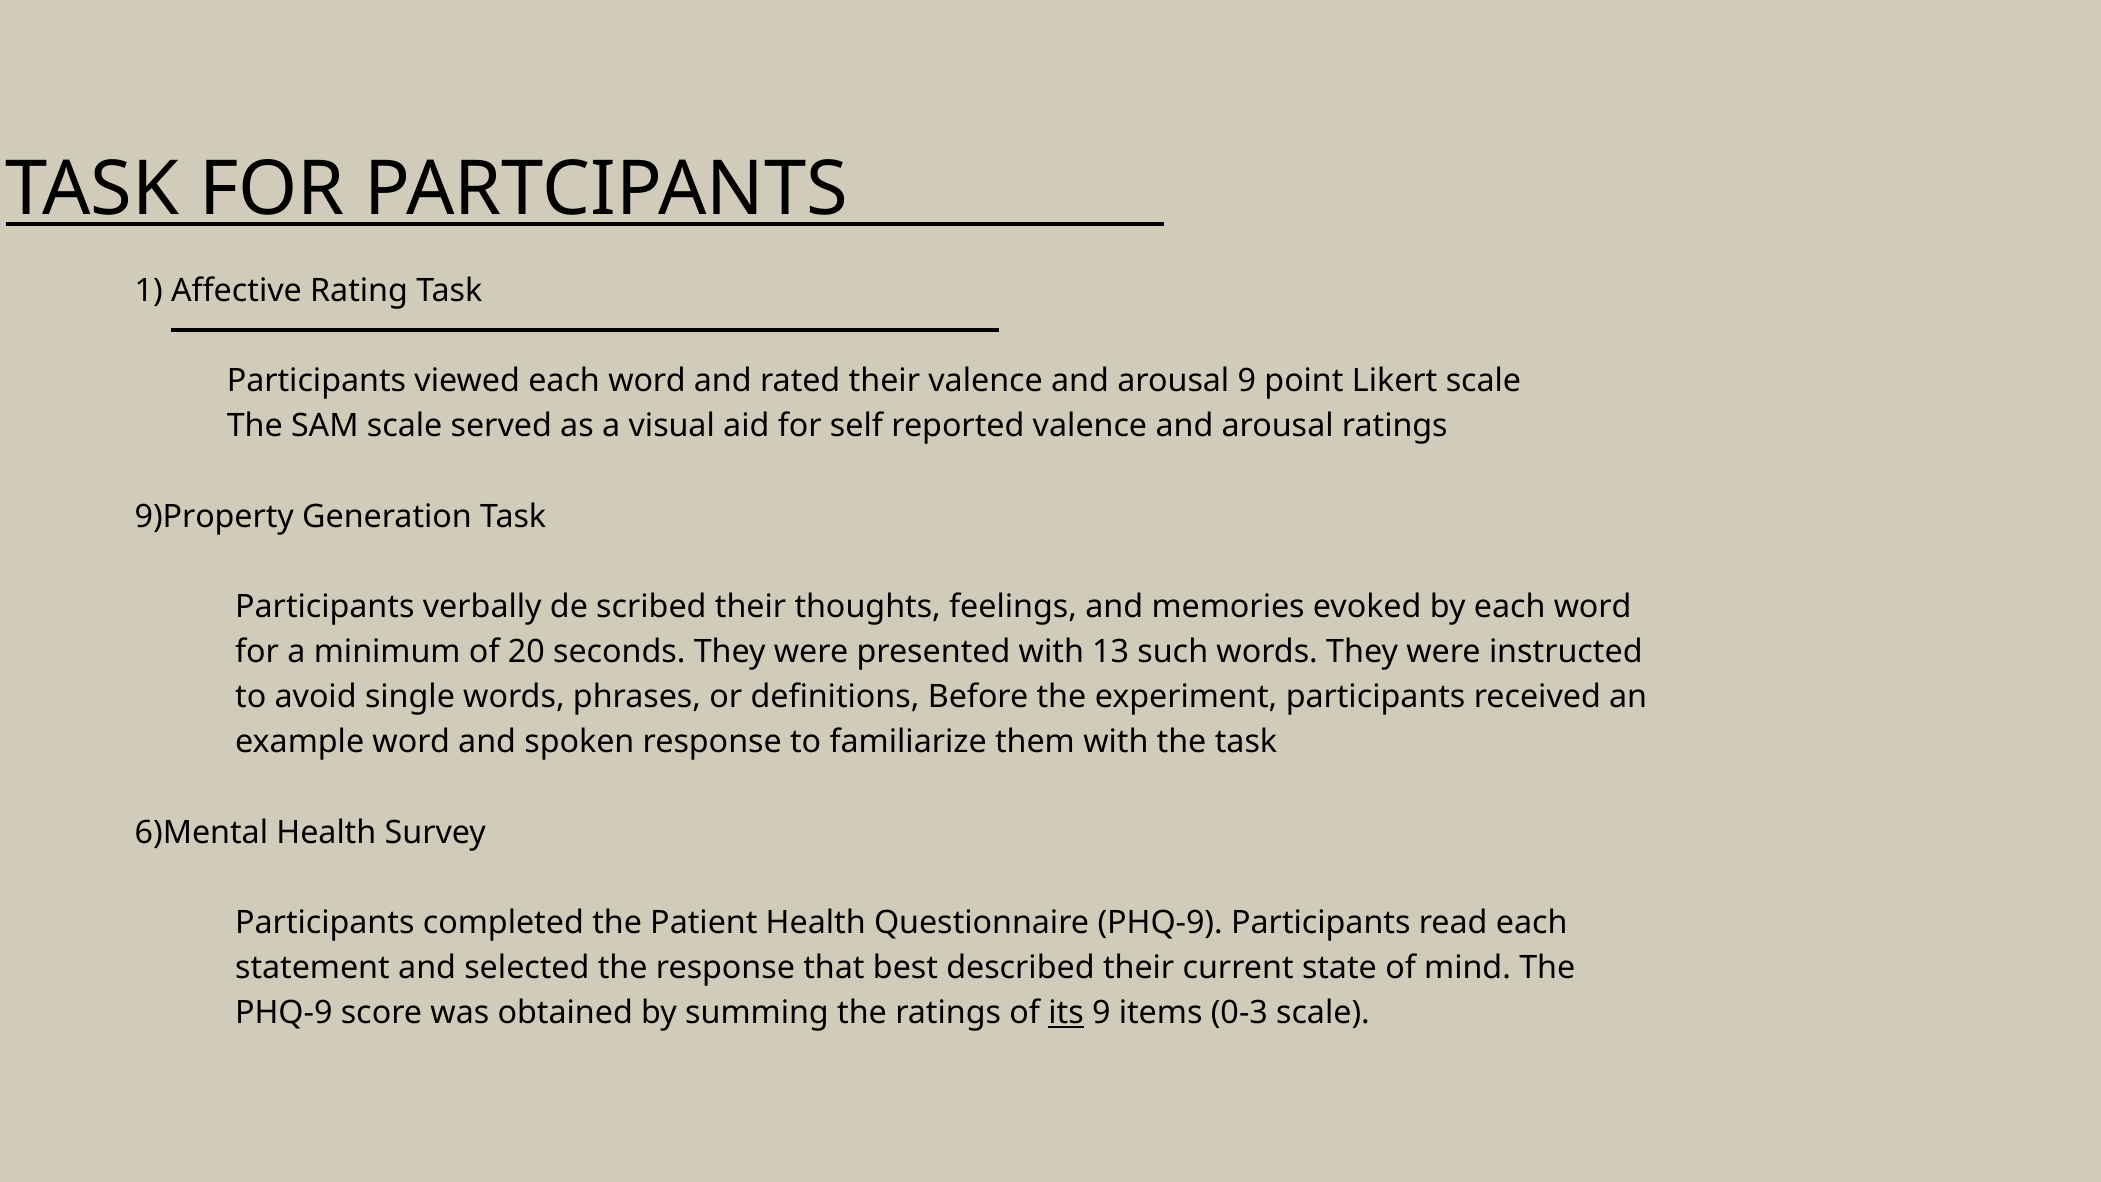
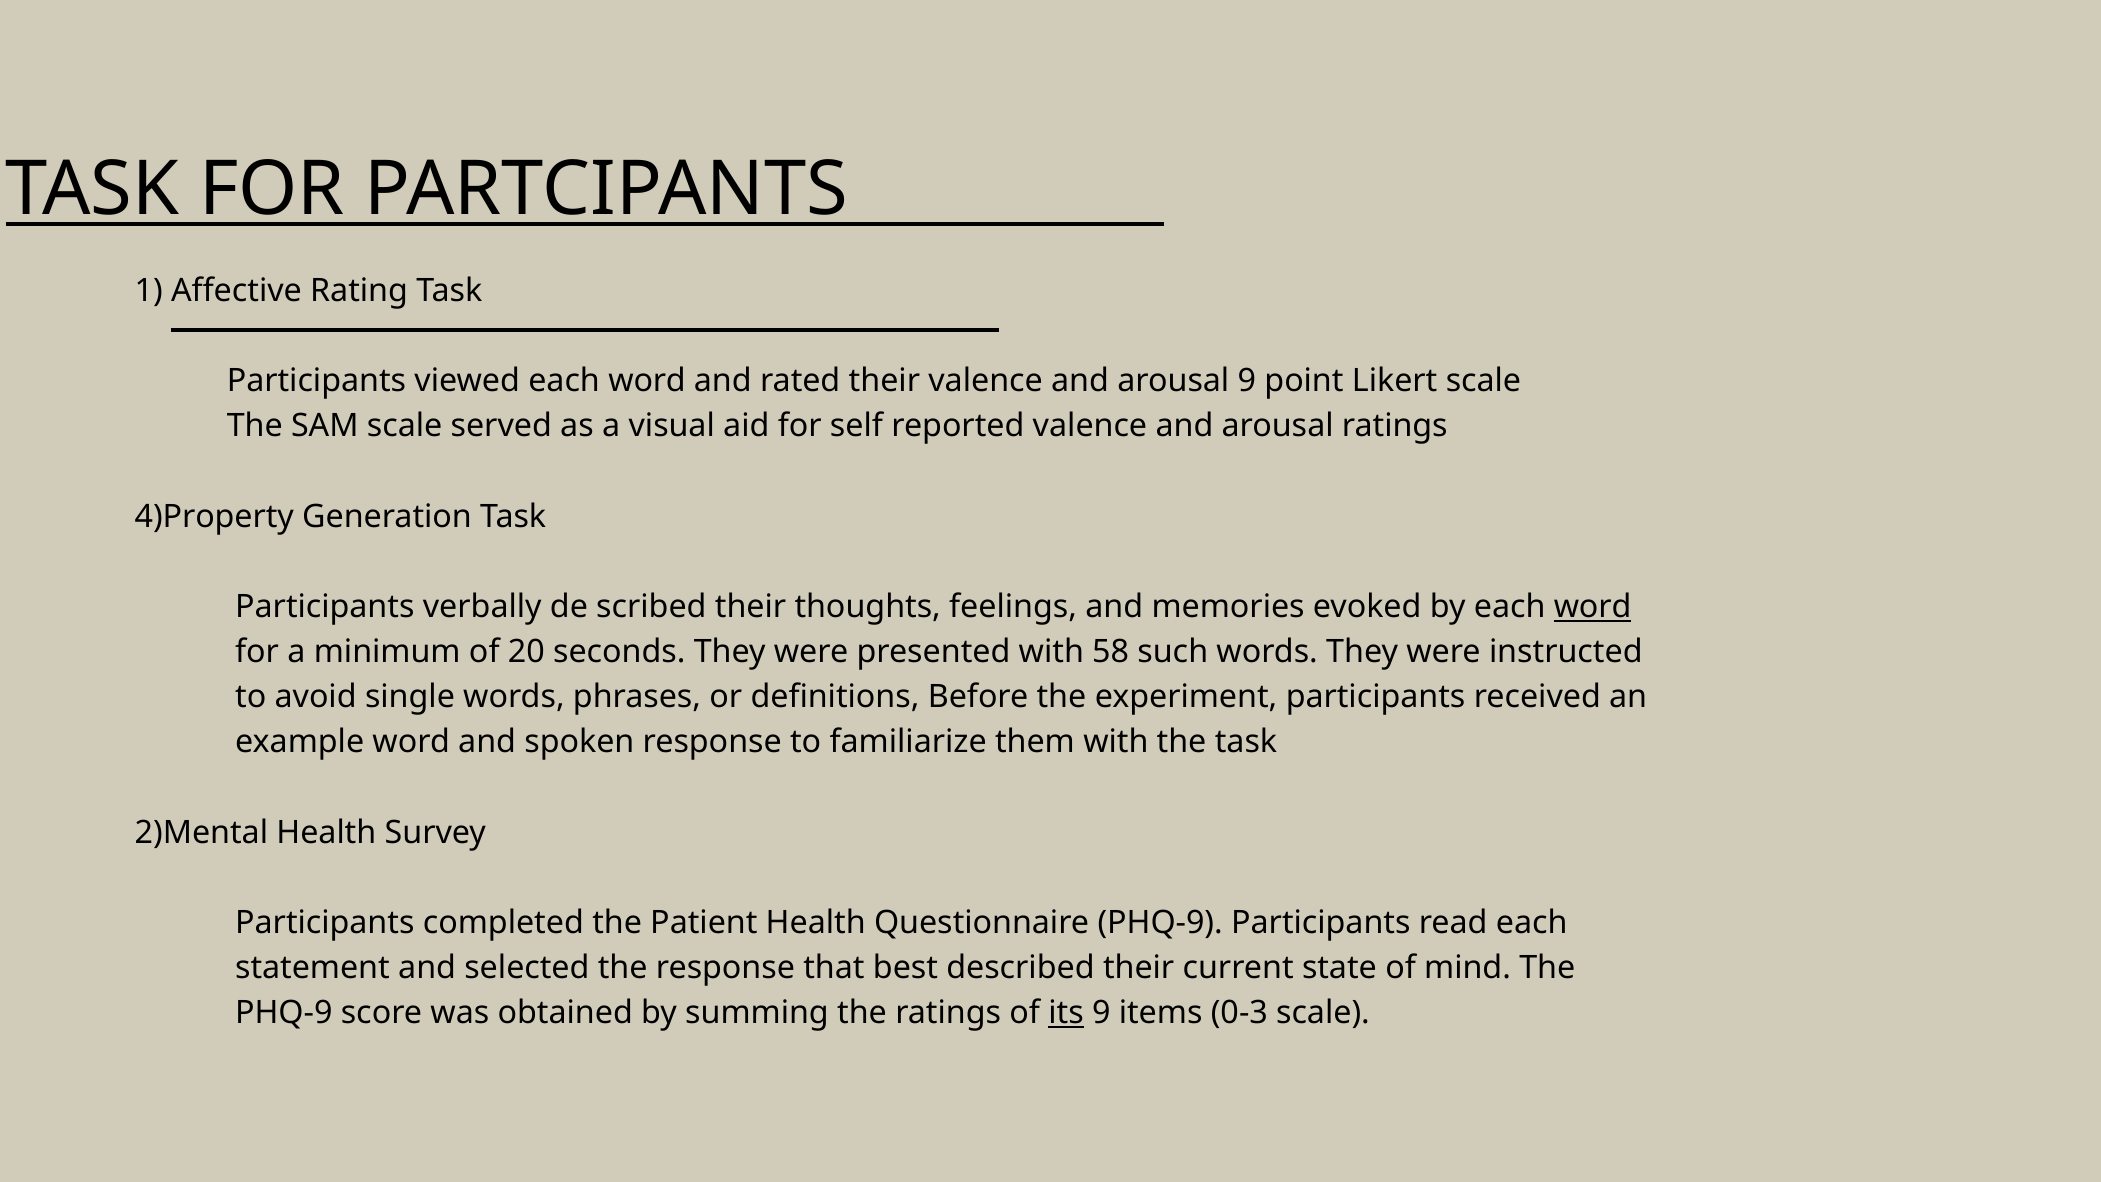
9)Property: 9)Property -> 4)Property
word at (1593, 607) underline: none -> present
13: 13 -> 58
6)Mental: 6)Mental -> 2)Mental
